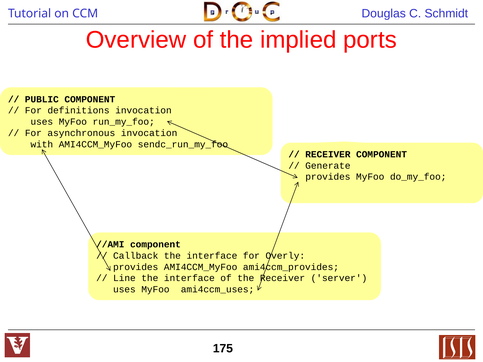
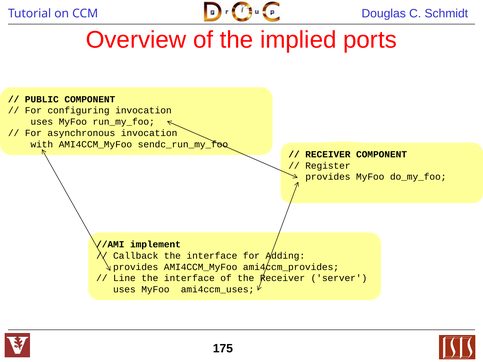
definitions: definitions -> configuring
Generate: Generate -> Register
//AMI component: component -> implement
Overly: Overly -> Adding
